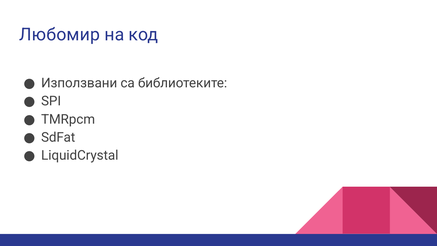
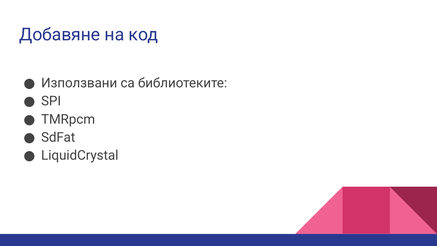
Любомир: Любомир -> Добавяне
